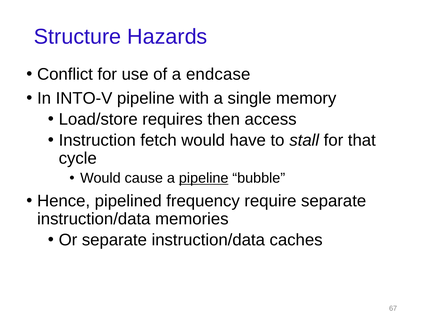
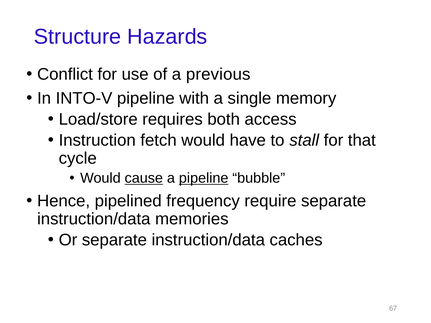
endcase: endcase -> previous
then: then -> both
cause underline: none -> present
